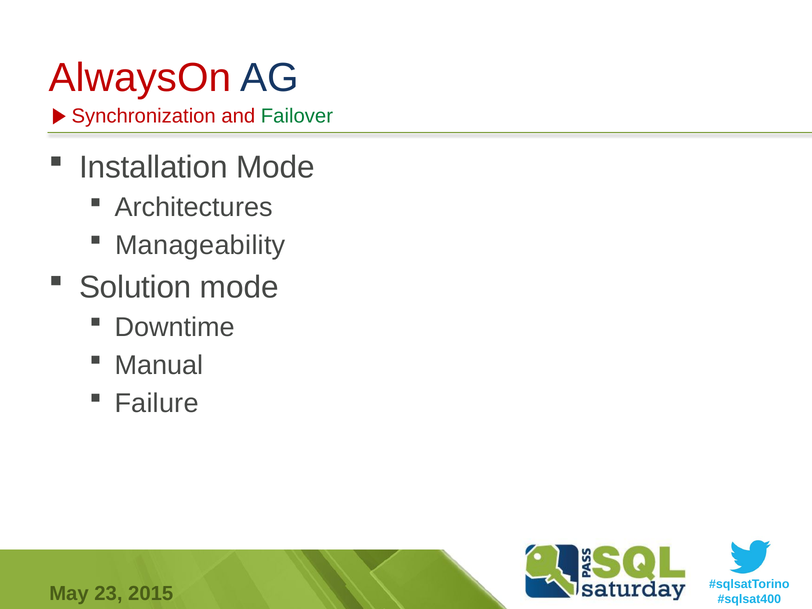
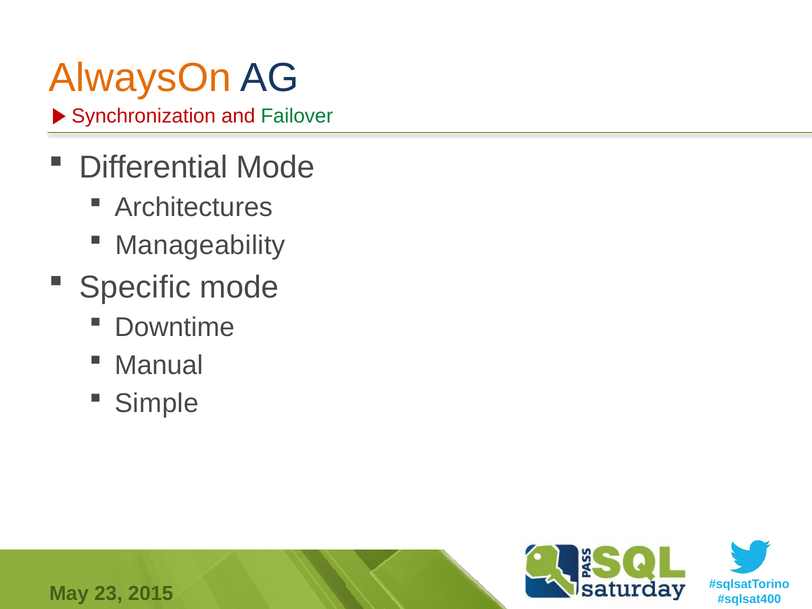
AlwaysOn colour: red -> orange
Installation: Installation -> Differential
Solution: Solution -> Specific
Failure: Failure -> Simple
